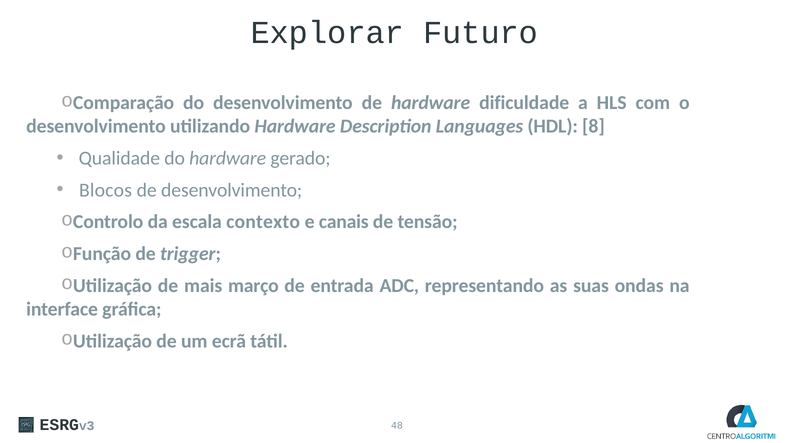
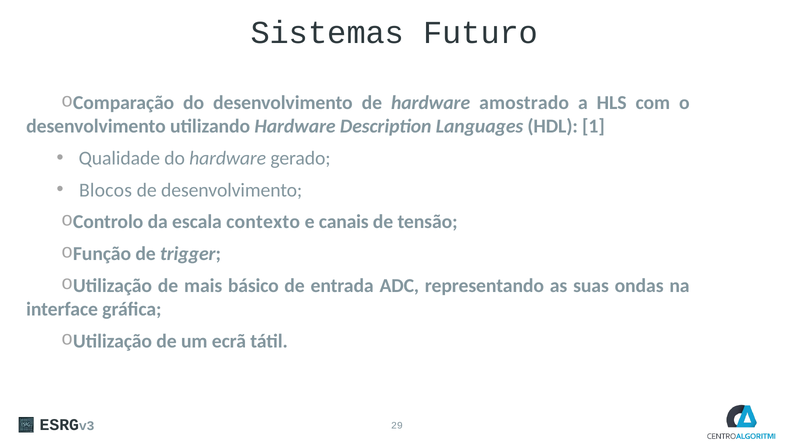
Explorar: Explorar -> Sistemas
dificuldade: dificuldade -> amostrado
8: 8 -> 1
março: março -> básico
48: 48 -> 29
